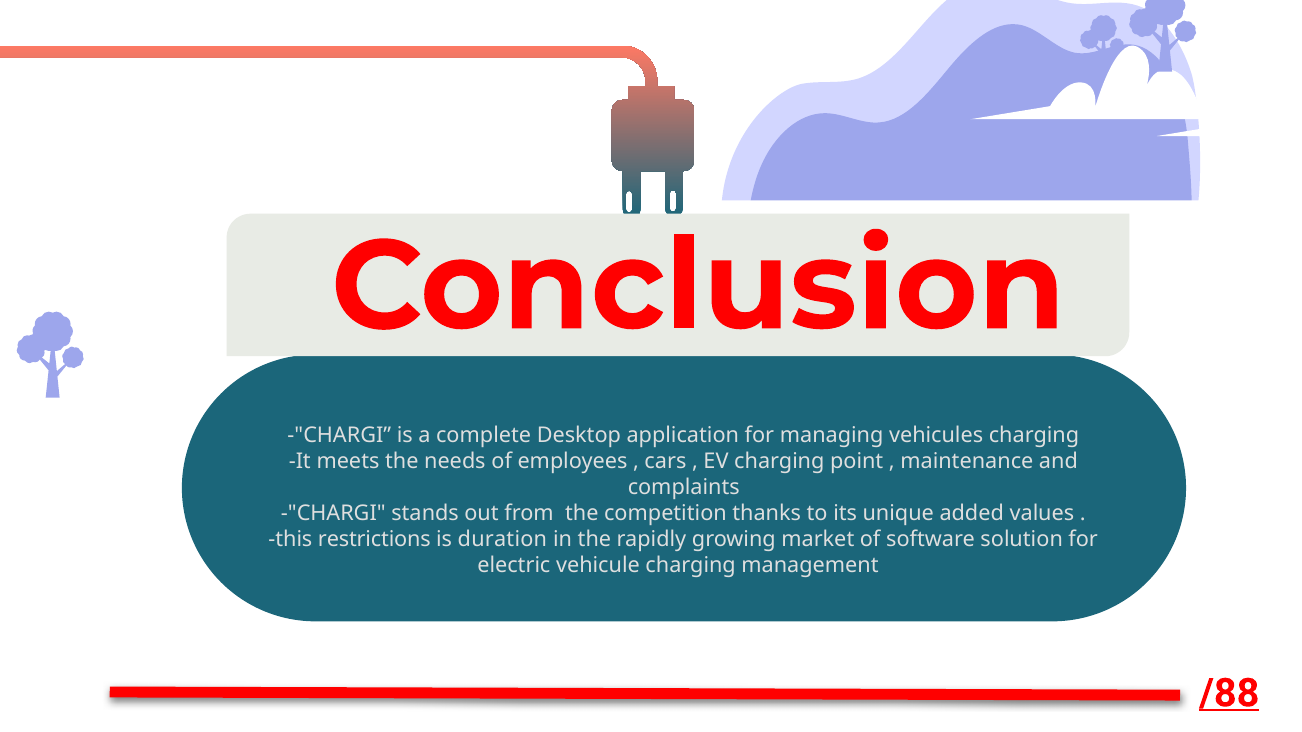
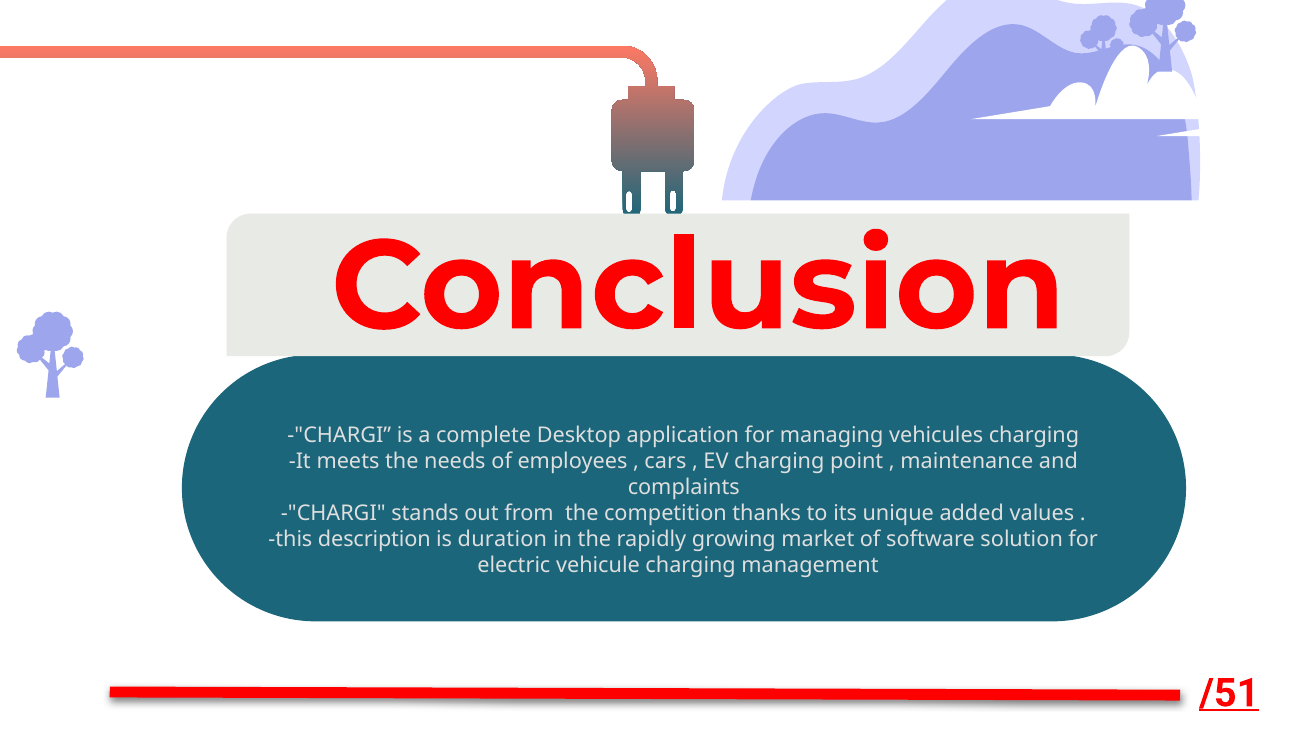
restrictions: restrictions -> description
/88: /88 -> /51
